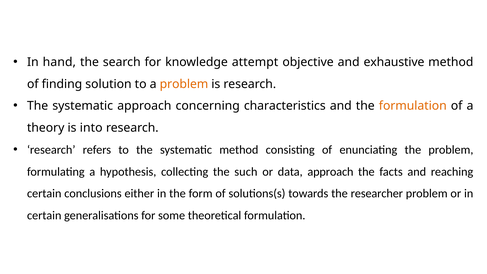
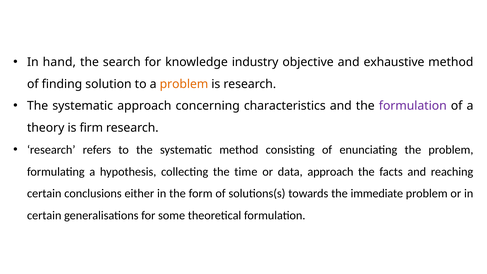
attempt: attempt -> industry
formulation at (413, 106) colour: orange -> purple
into: into -> firm
such: such -> time
researcher: researcher -> immediate
